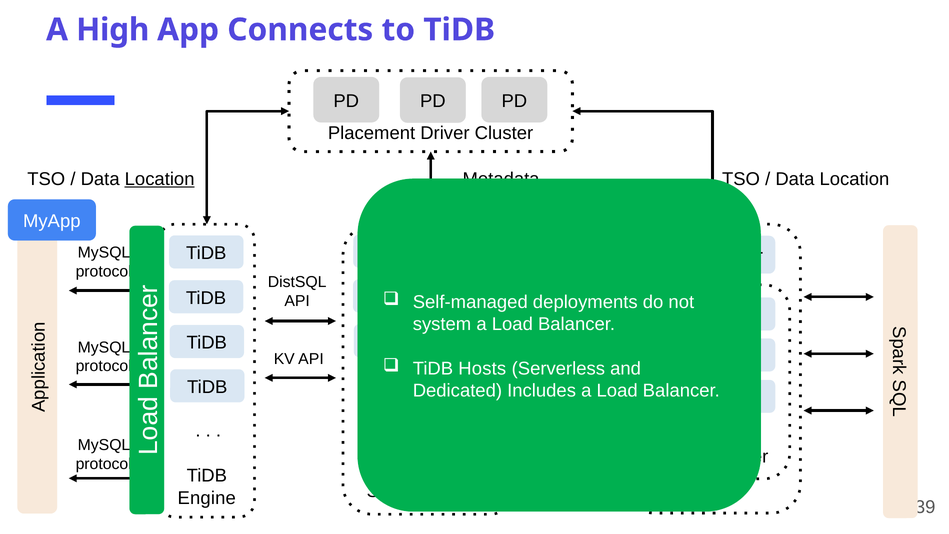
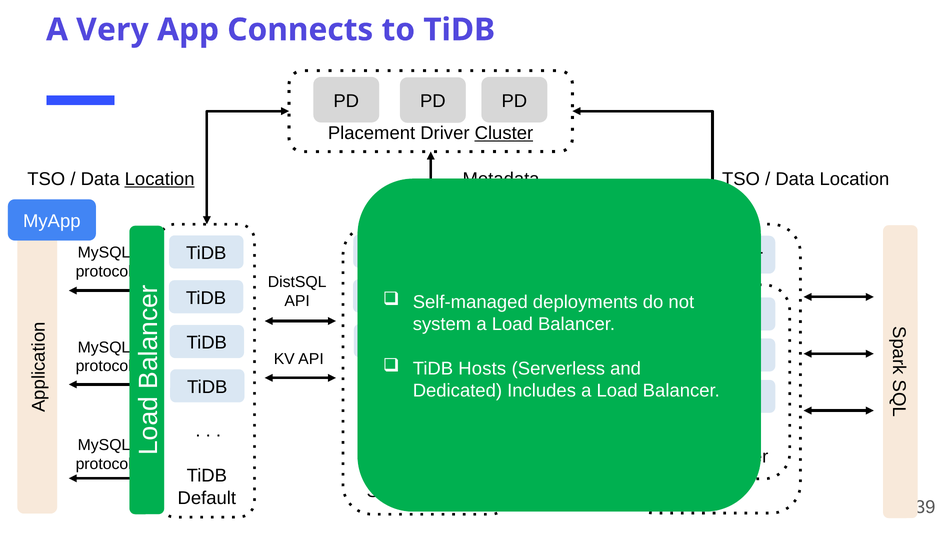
High: High -> Very
Cluster at (504, 133) underline: none -> present
Engine: Engine -> Default
